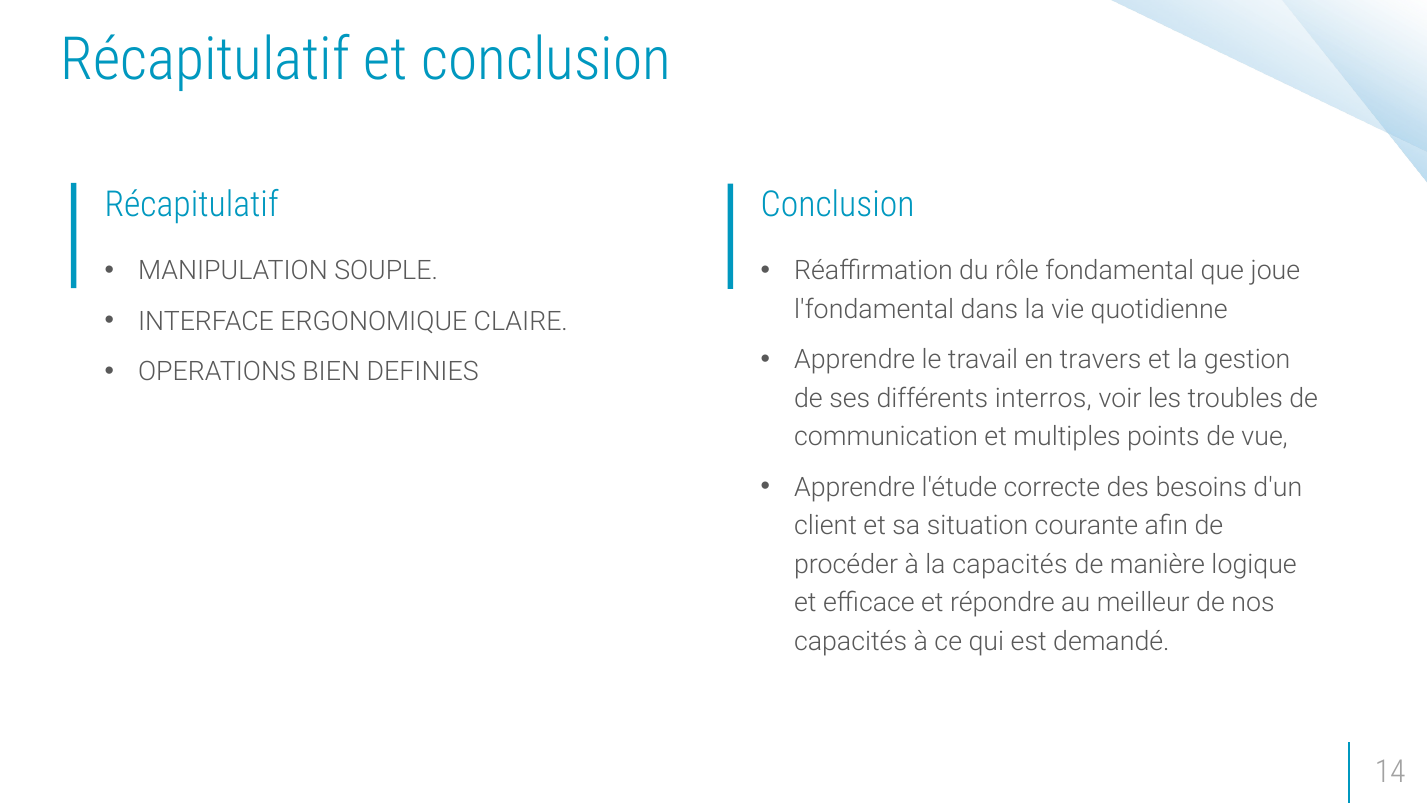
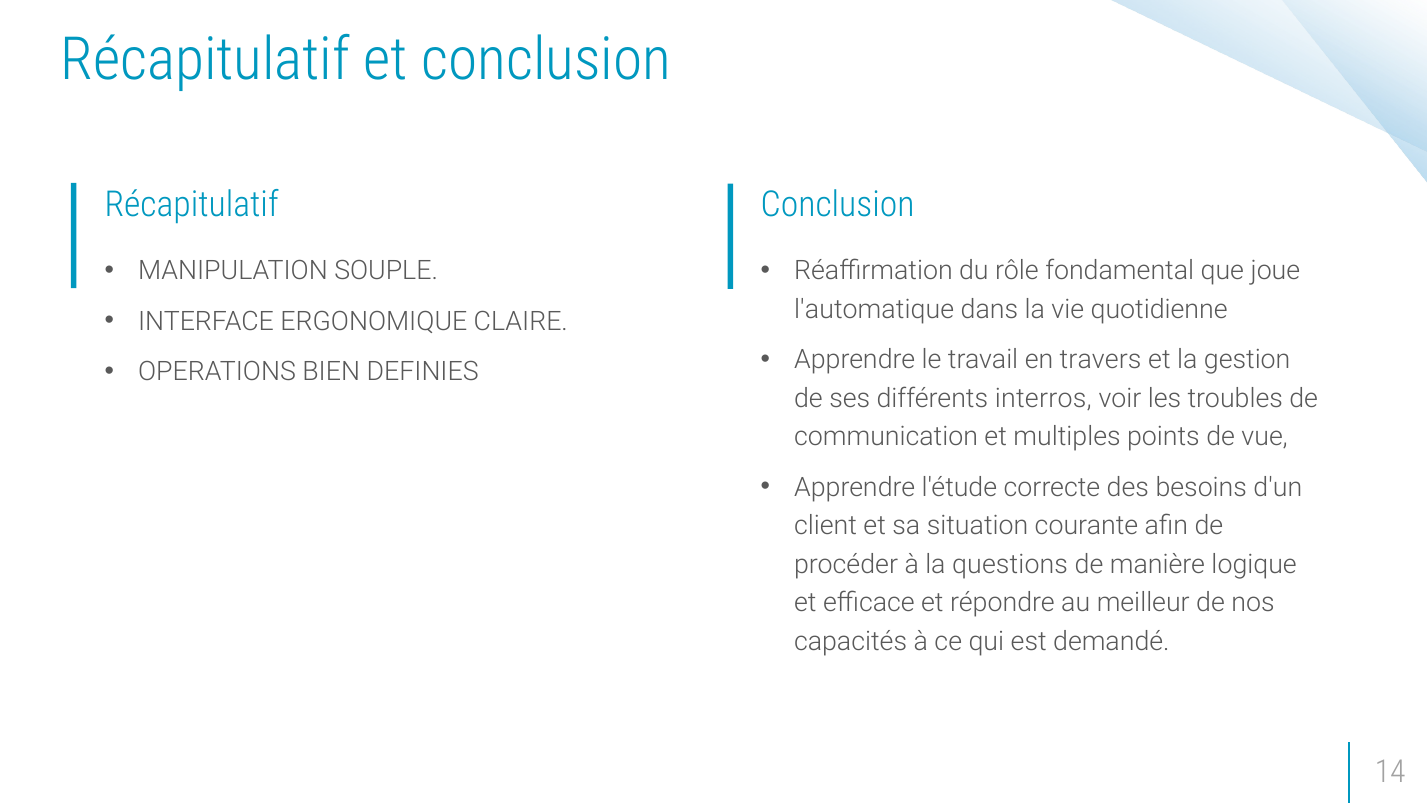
l'fondamental: l'fondamental -> l'automatique
la capacités: capacités -> questions
